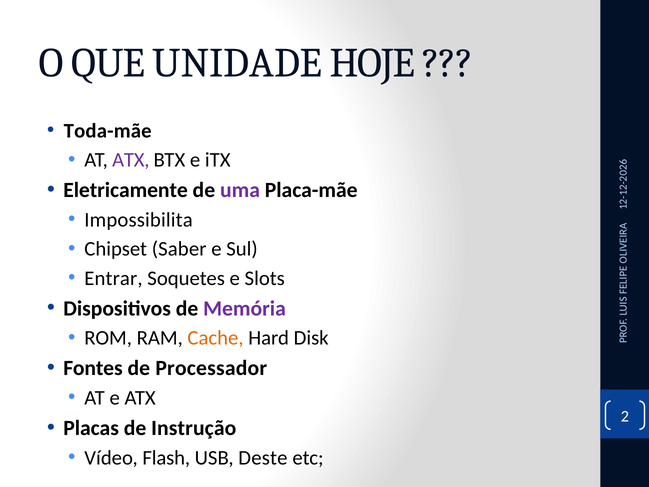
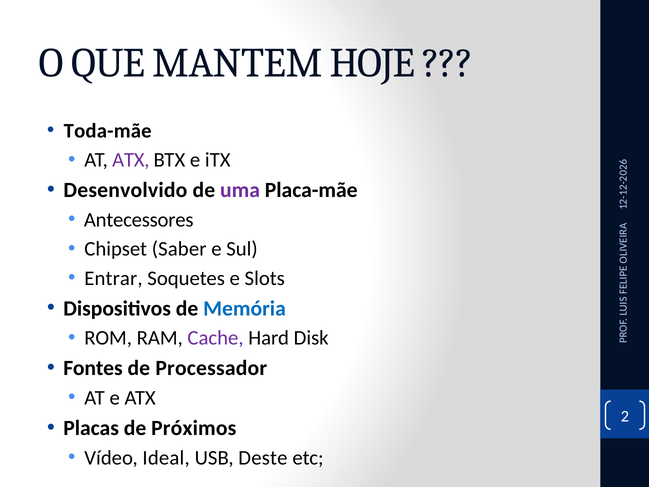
UNIDADE: UNIDADE -> MANTEM
Eletricamente: Eletricamente -> Desenvolvido
Impossibilita: Impossibilita -> Antecessores
Memória colour: purple -> blue
Cache colour: orange -> purple
Instrução: Instrução -> Próximos
Flash: Flash -> Ideal
